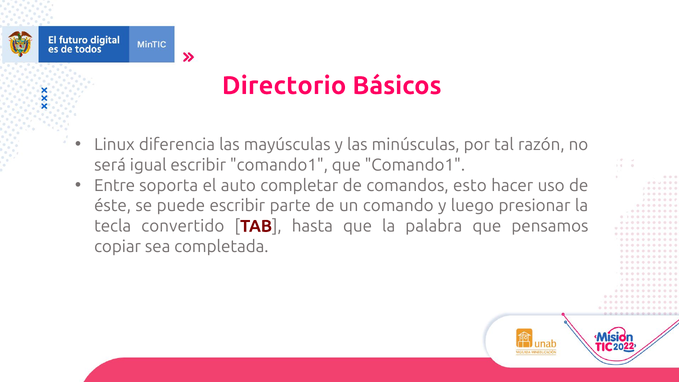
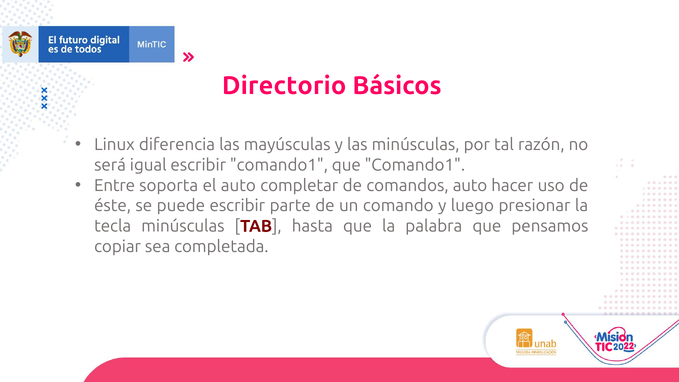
comandos esto: esto -> auto
tecla convertido: convertido -> minúsculas
